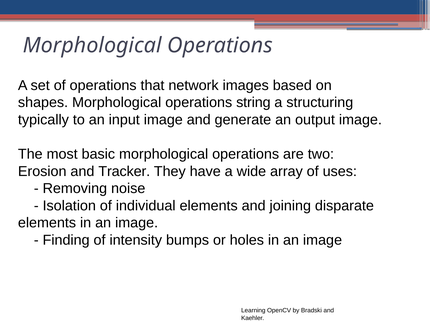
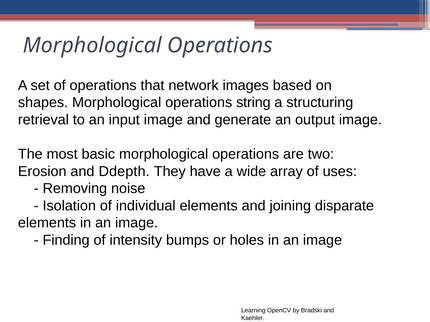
typically: typically -> retrieval
Tracker: Tracker -> Ddepth
